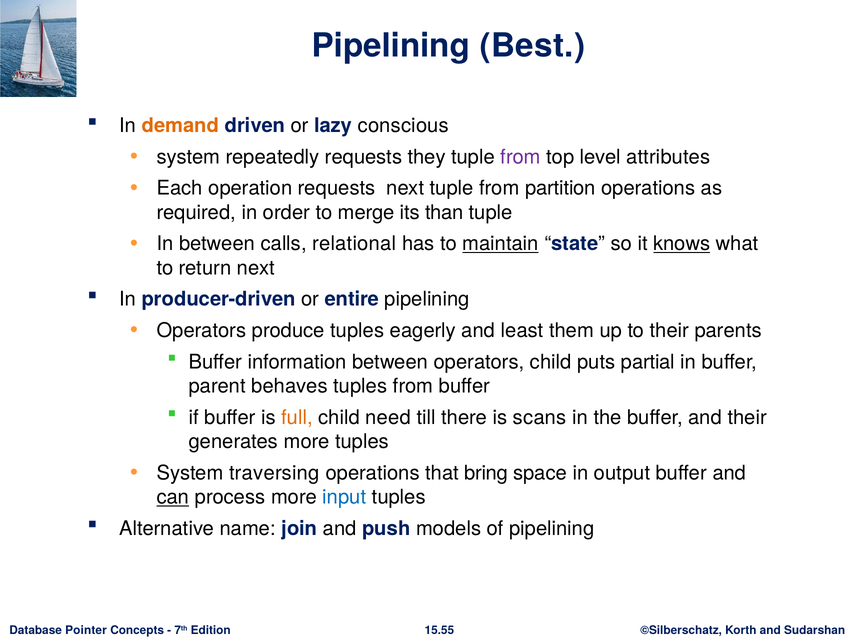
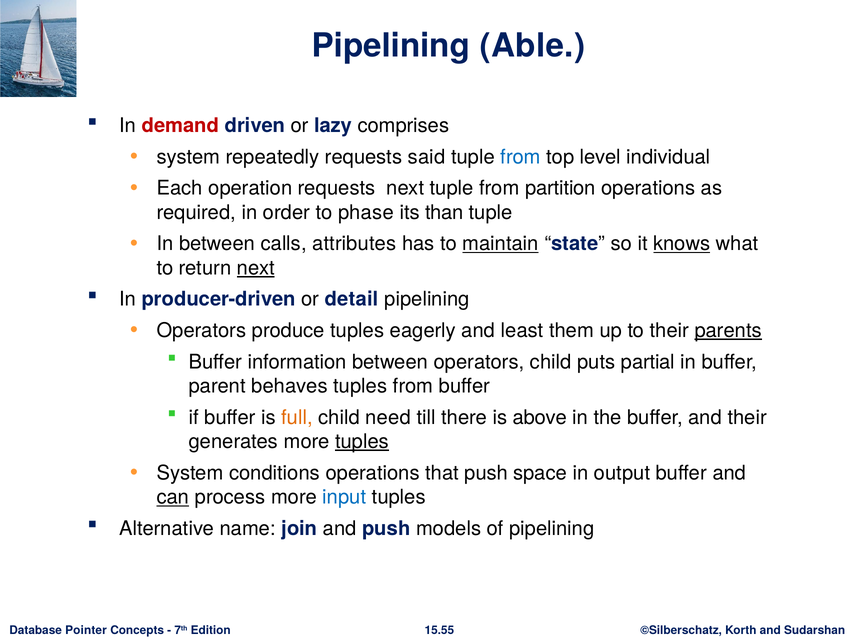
Best: Best -> Able
demand colour: orange -> red
conscious: conscious -> comprises
they: they -> said
from at (521, 157) colour: purple -> blue
attributes: attributes -> individual
merge: merge -> phase
relational: relational -> attributes
next at (256, 268) underline: none -> present
entire: entire -> detail
parents underline: none -> present
scans: scans -> above
tuples at (362, 441) underline: none -> present
traversing: traversing -> conditions
that bring: bring -> push
